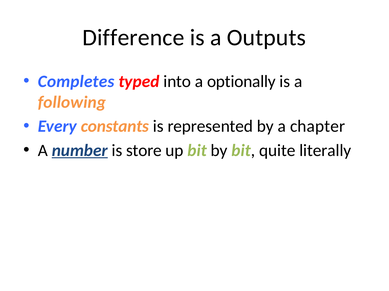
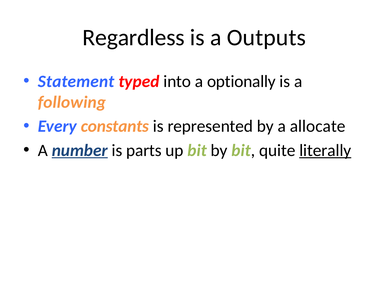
Difference: Difference -> Regardless
Completes: Completes -> Statement
chapter: chapter -> allocate
store: store -> parts
literally underline: none -> present
